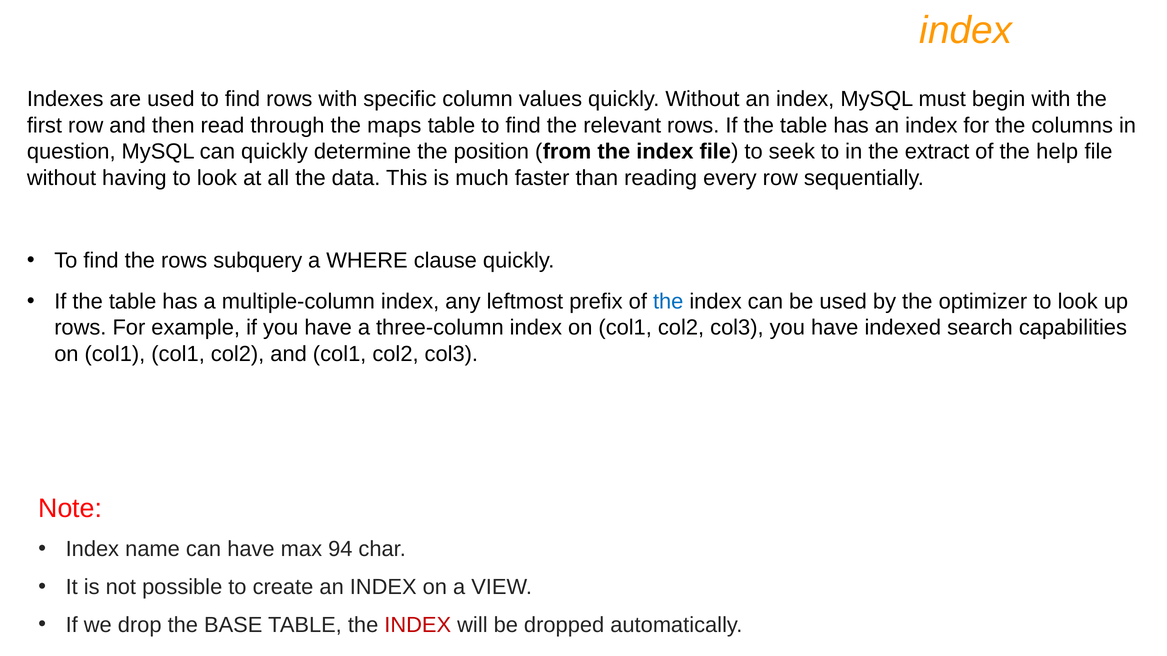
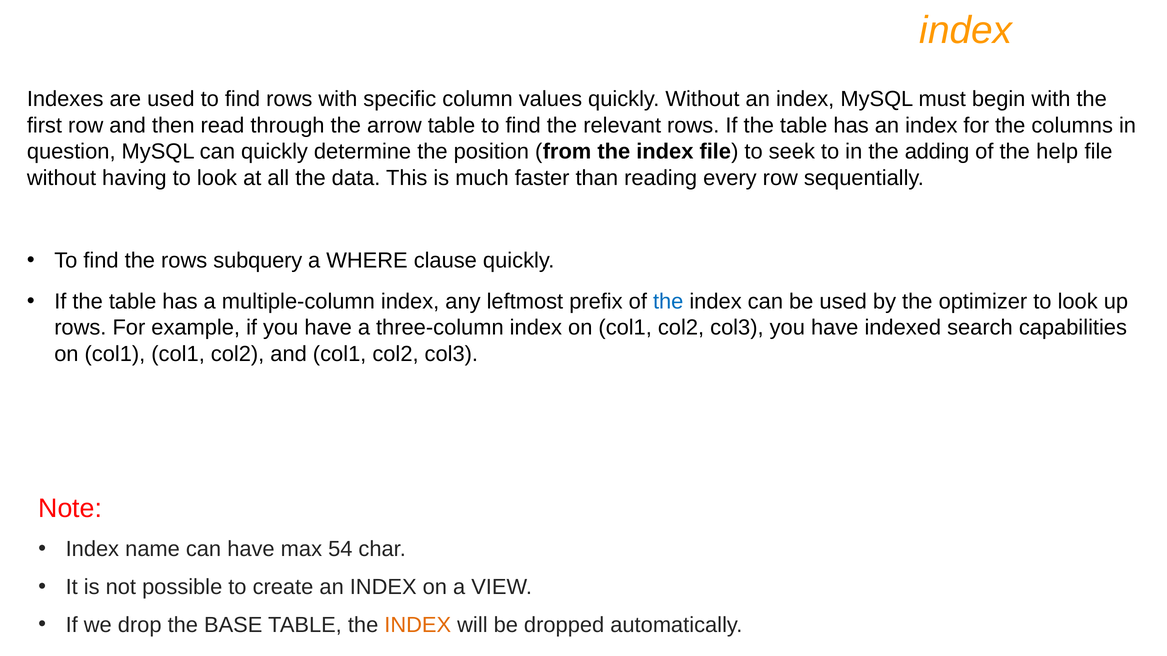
maps: maps -> arrow
extract: extract -> adding
94: 94 -> 54
INDEX at (418, 625) colour: red -> orange
